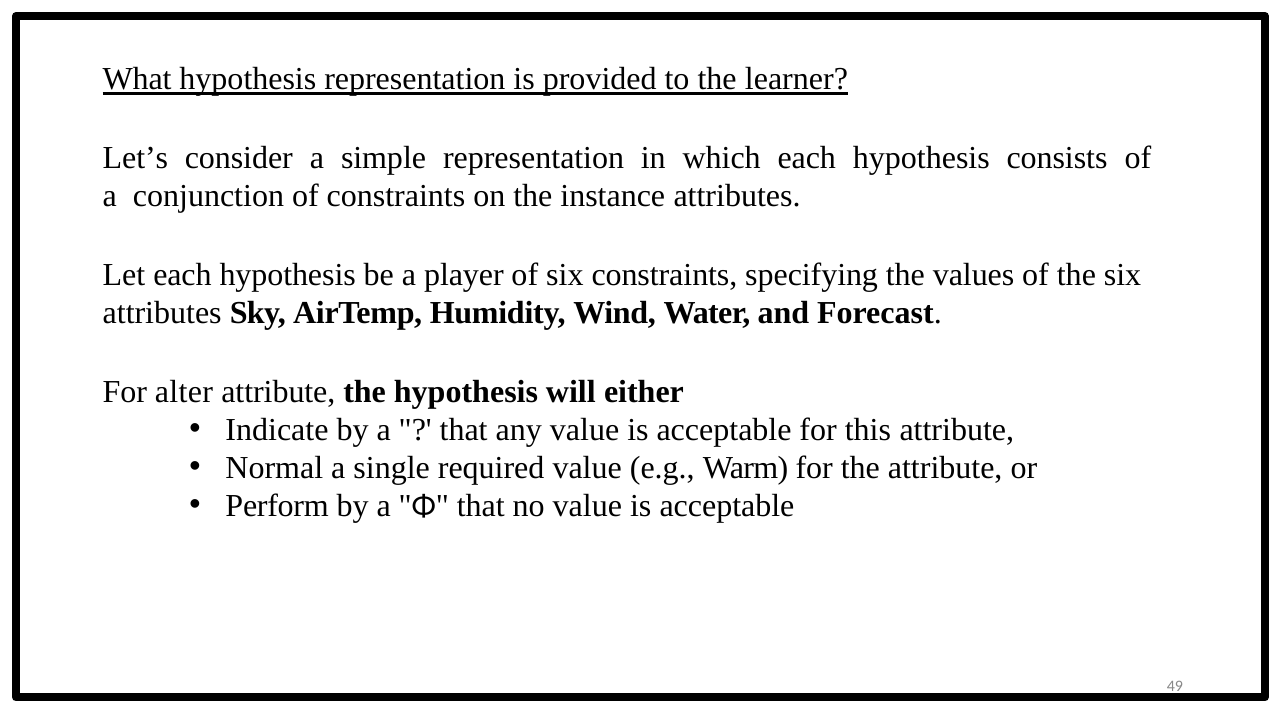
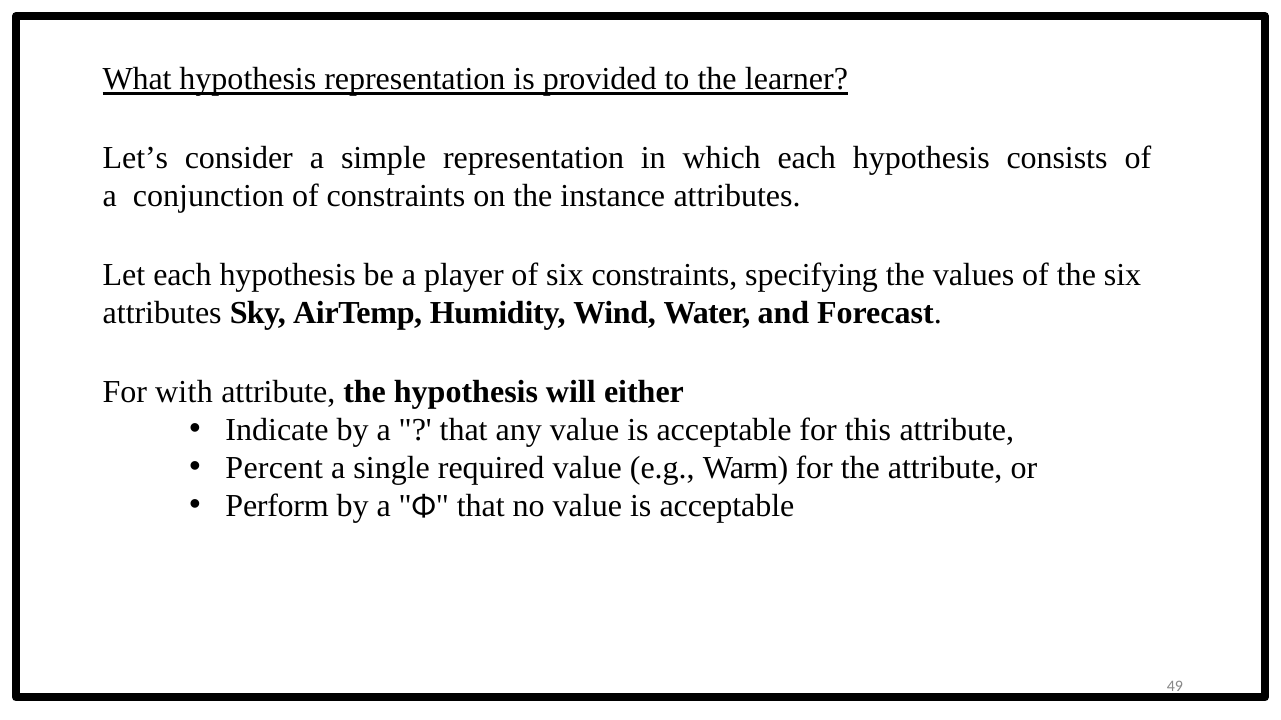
alter: alter -> with
Normal: Normal -> Percent
